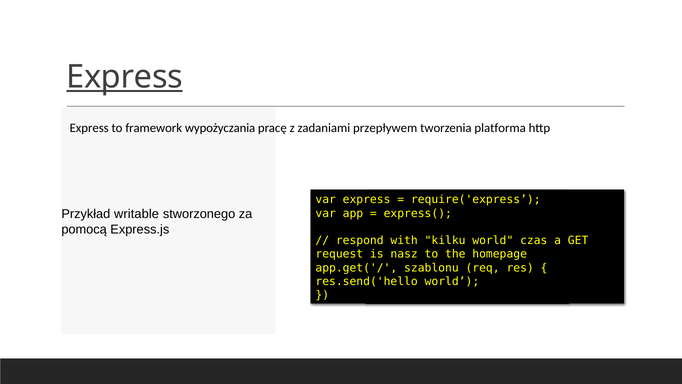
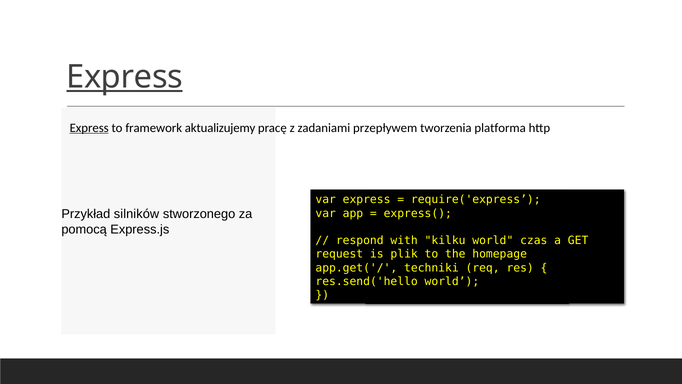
Express at (89, 128) underline: none -> present
wypożyczania: wypożyczania -> aktualizujemy
writable: writable -> silników
nasz: nasz -> plik
szablonu: szablonu -> techniki
